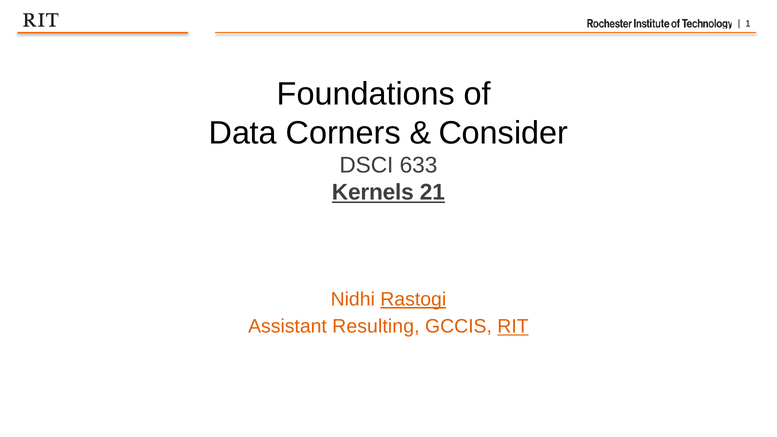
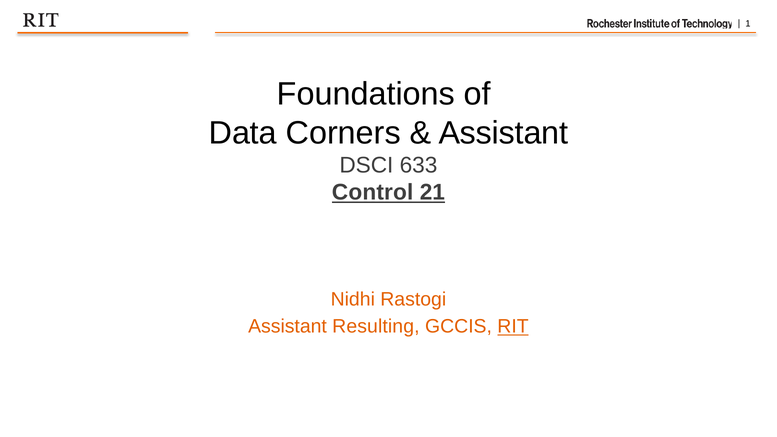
Consider at (503, 133): Consider -> Assistant
Kernels: Kernels -> Control
Rastogi underline: present -> none
